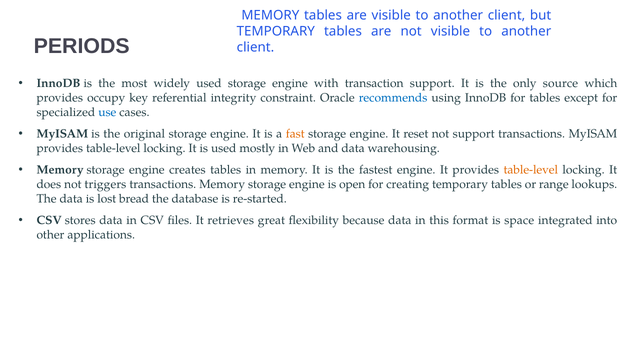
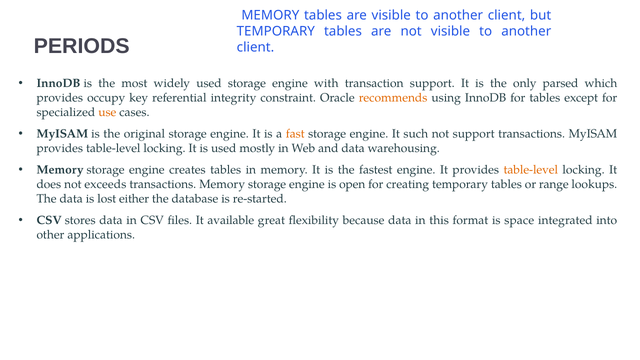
source: source -> parsed
recommends colour: blue -> orange
use colour: blue -> orange
reset: reset -> such
triggers: triggers -> exceeds
bread: bread -> either
retrieves: retrieves -> available
